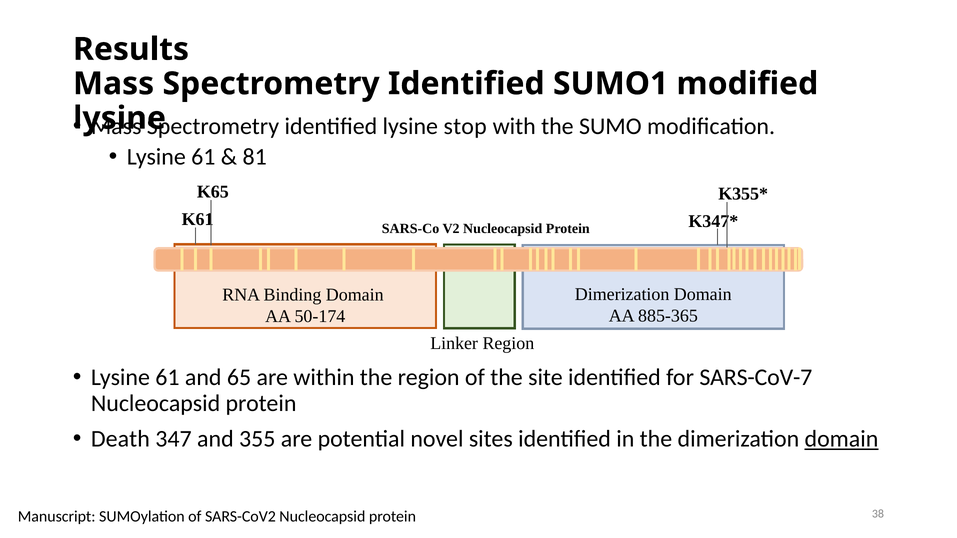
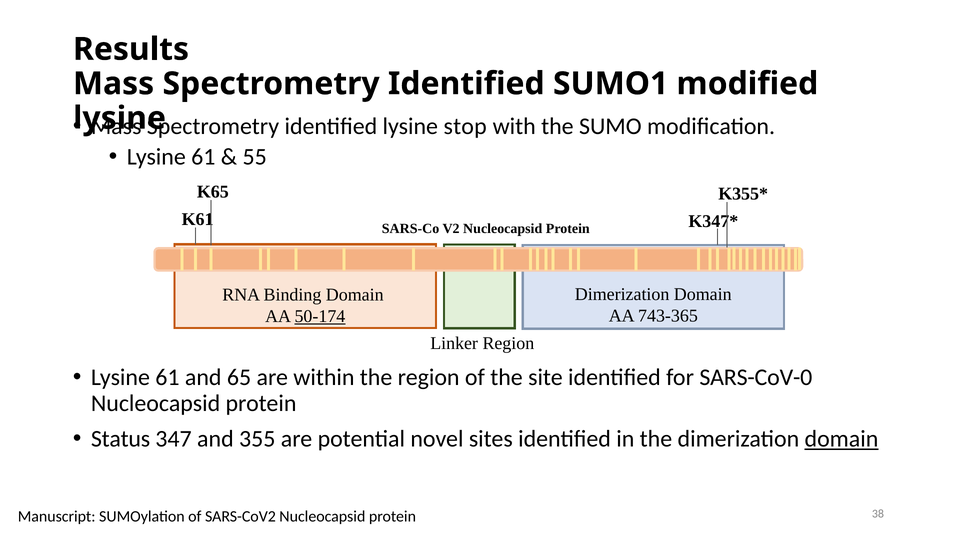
81: 81 -> 55
885-365: 885-365 -> 743-365
50-174 underline: none -> present
SARS-CoV-7: SARS-CoV-7 -> SARS-CoV-0
Death: Death -> Status
